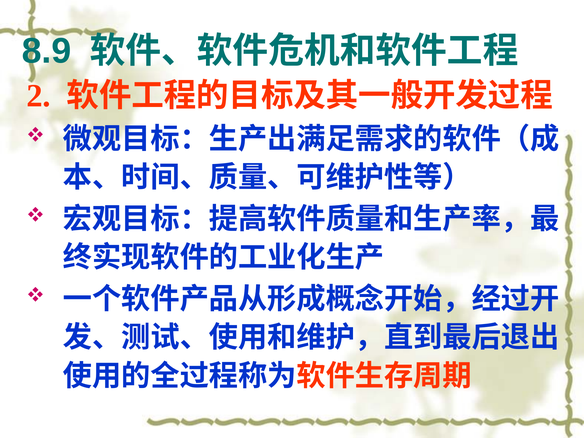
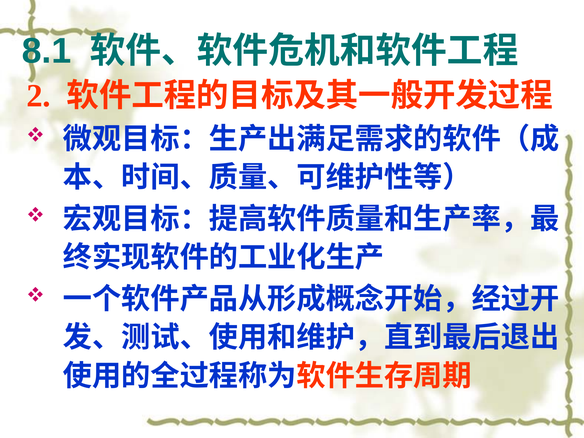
8.9: 8.9 -> 8.1
